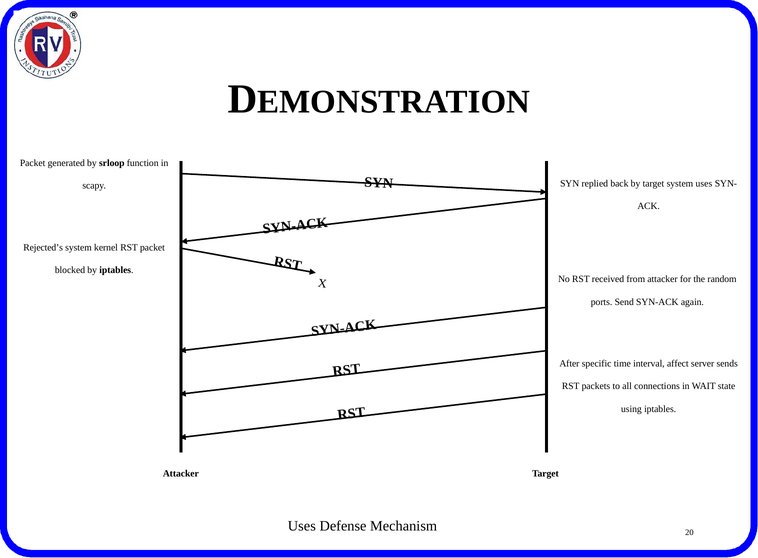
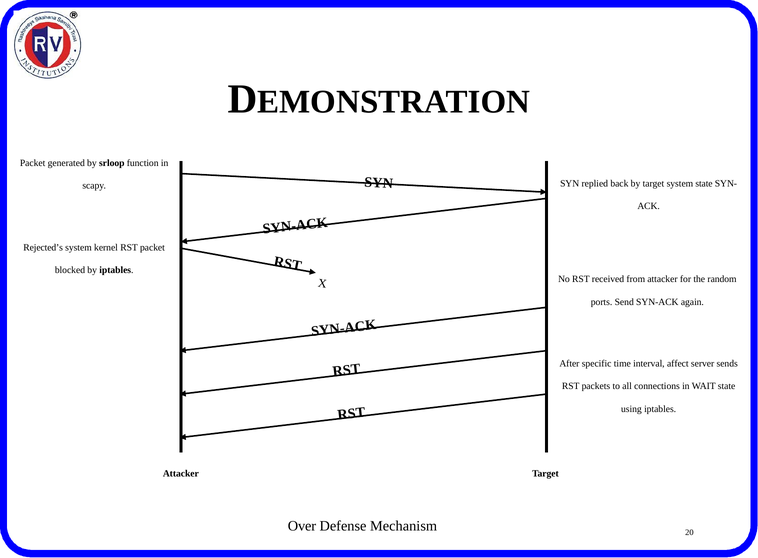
system uses: uses -> state
Uses at (302, 525): Uses -> Over
